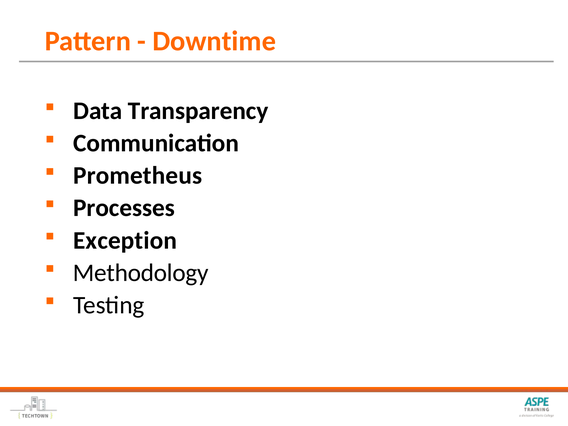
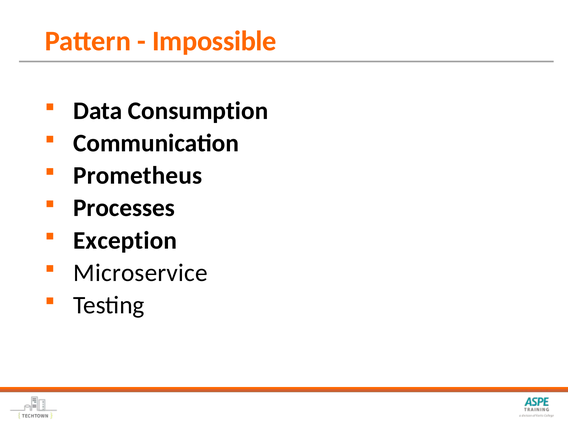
Downtime: Downtime -> Impossible
Transparency: Transparency -> Consumption
Methodology: Methodology -> Microservice
